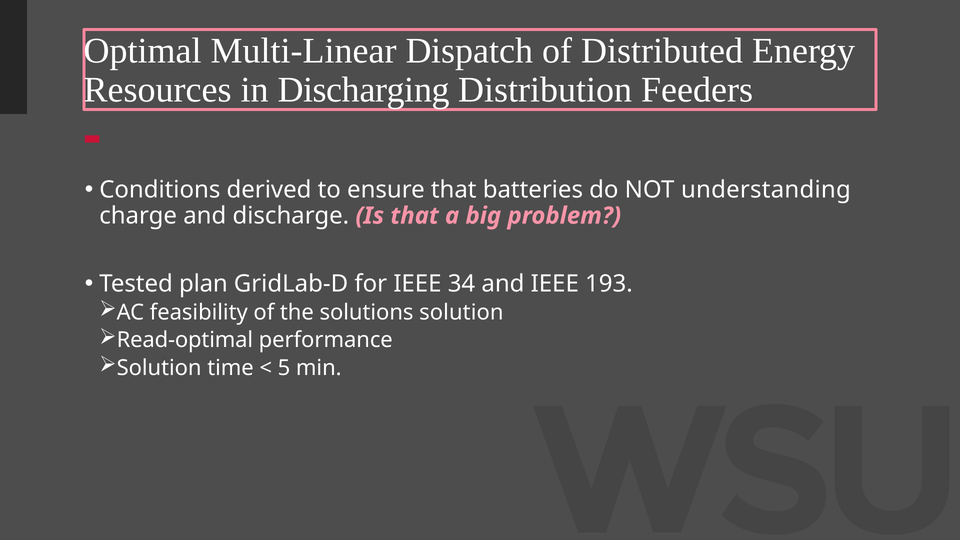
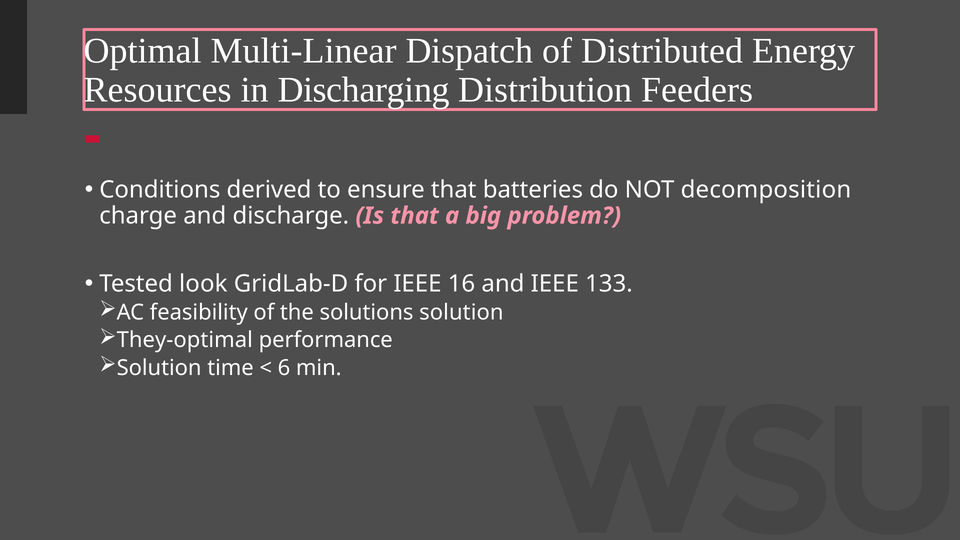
understanding: understanding -> decomposition
plan: plan -> look
34: 34 -> 16
193: 193 -> 133
Read-optimal: Read-optimal -> They-optimal
5: 5 -> 6
